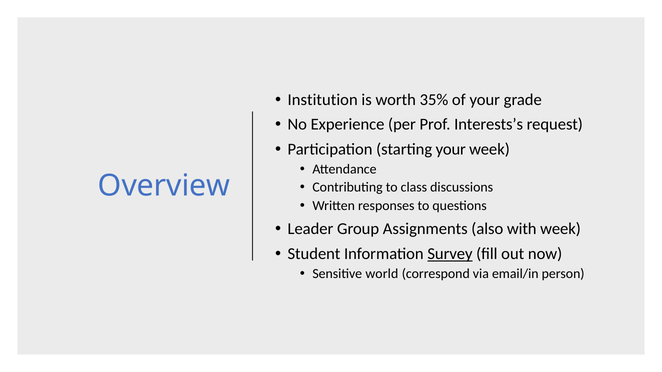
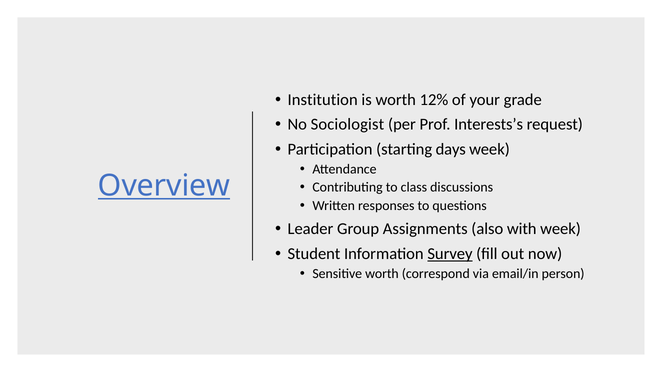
35%: 35% -> 12%
Experience: Experience -> Sociologist
starting your: your -> days
Overview underline: none -> present
Sensitive world: world -> worth
